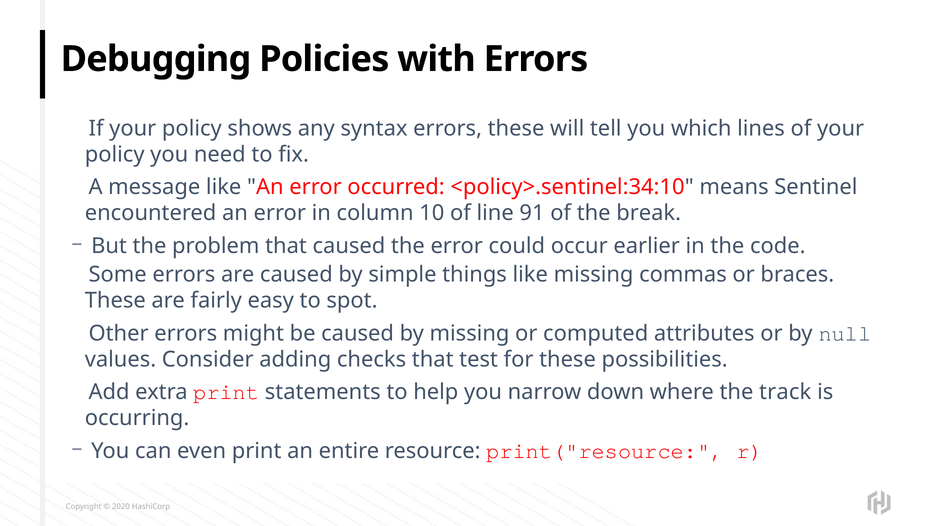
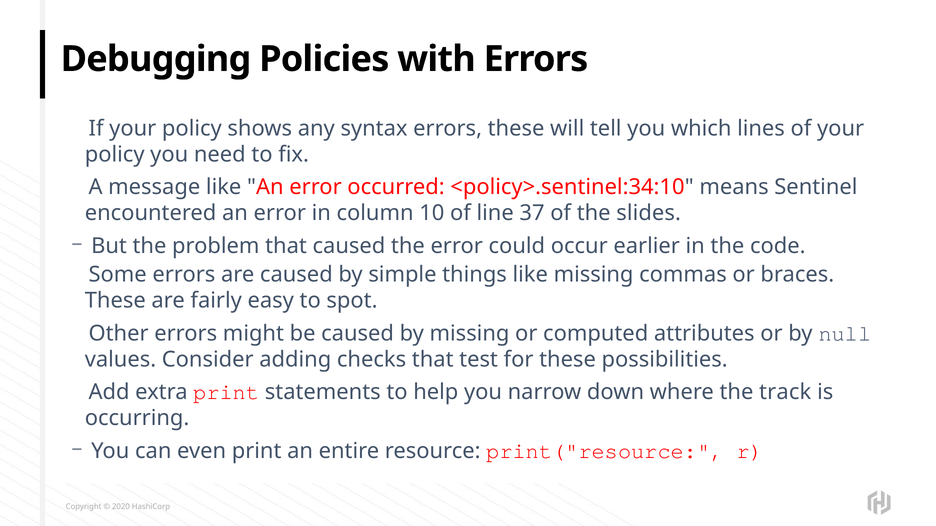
91: 91 -> 37
break: break -> slides
